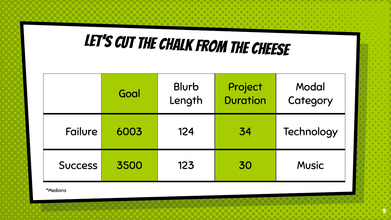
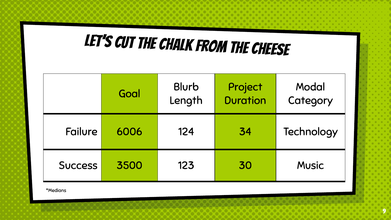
6003: 6003 -> 6006
